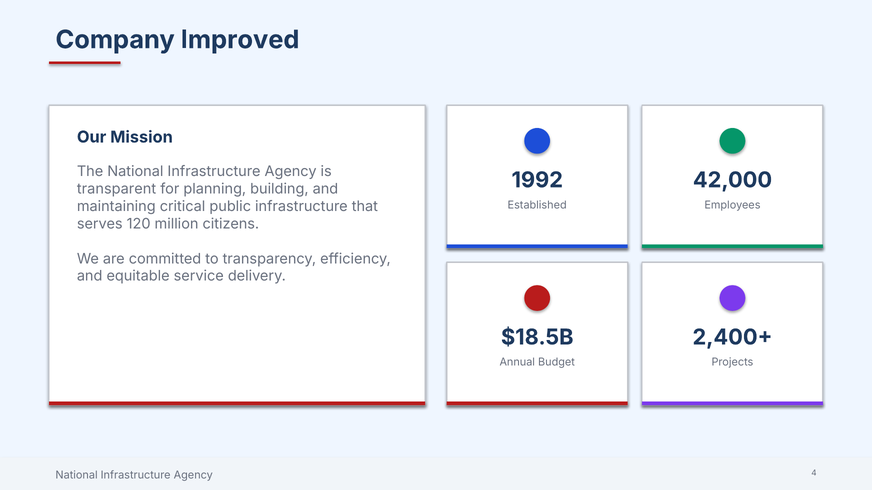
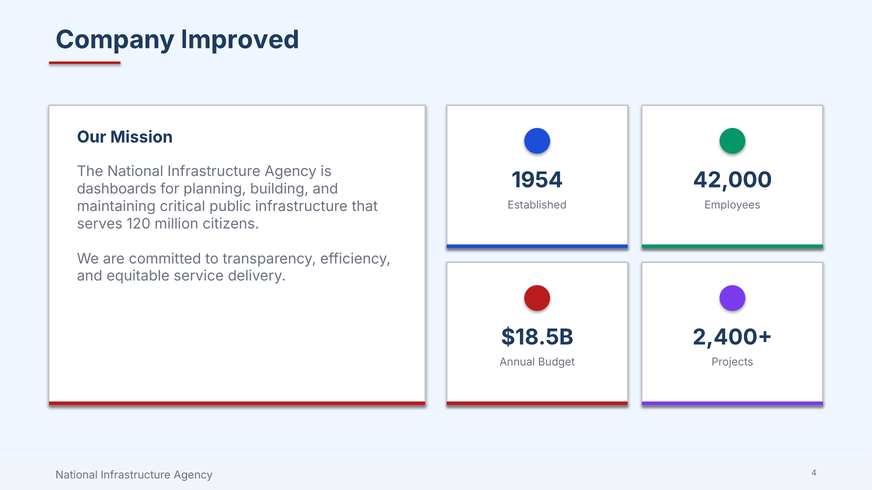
1992: 1992 -> 1954
transparent: transparent -> dashboards
